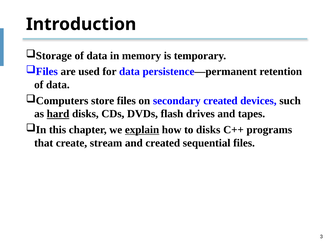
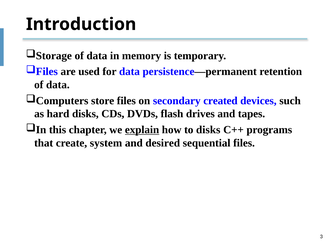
hard underline: present -> none
stream: stream -> system
and created: created -> desired
